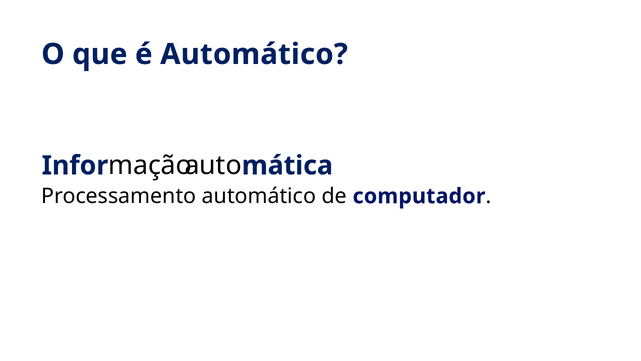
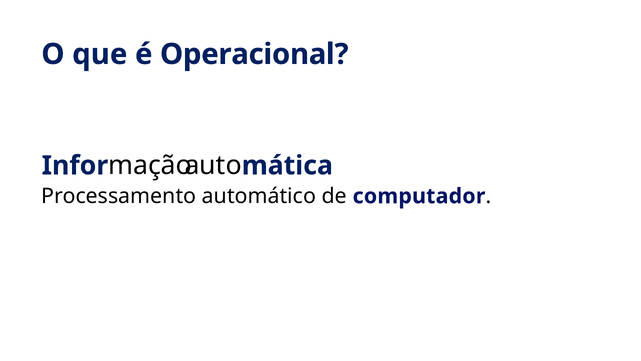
é Automático: Automático -> Operacional
